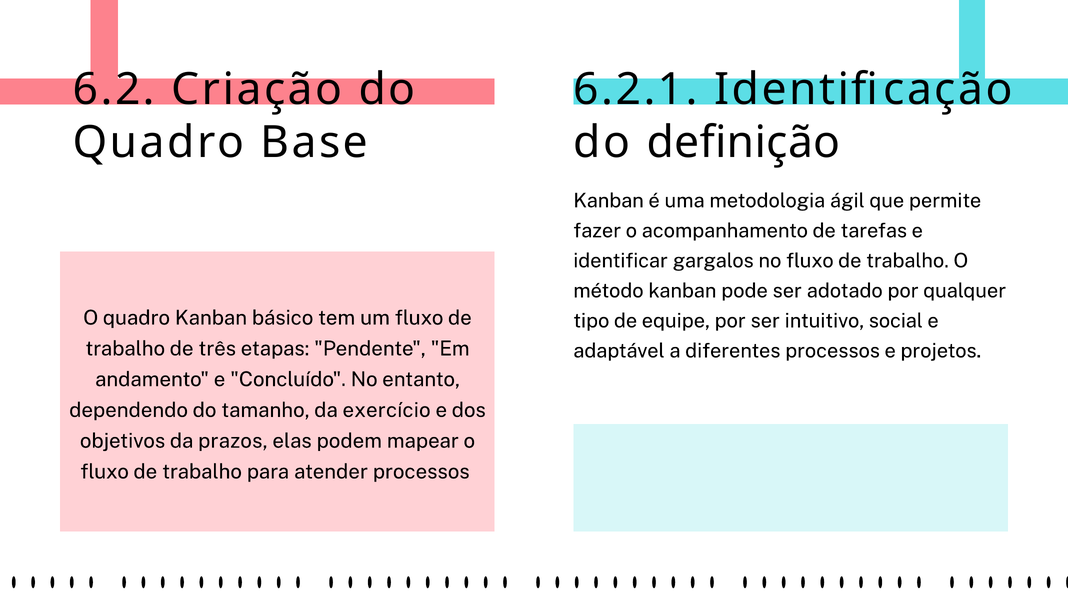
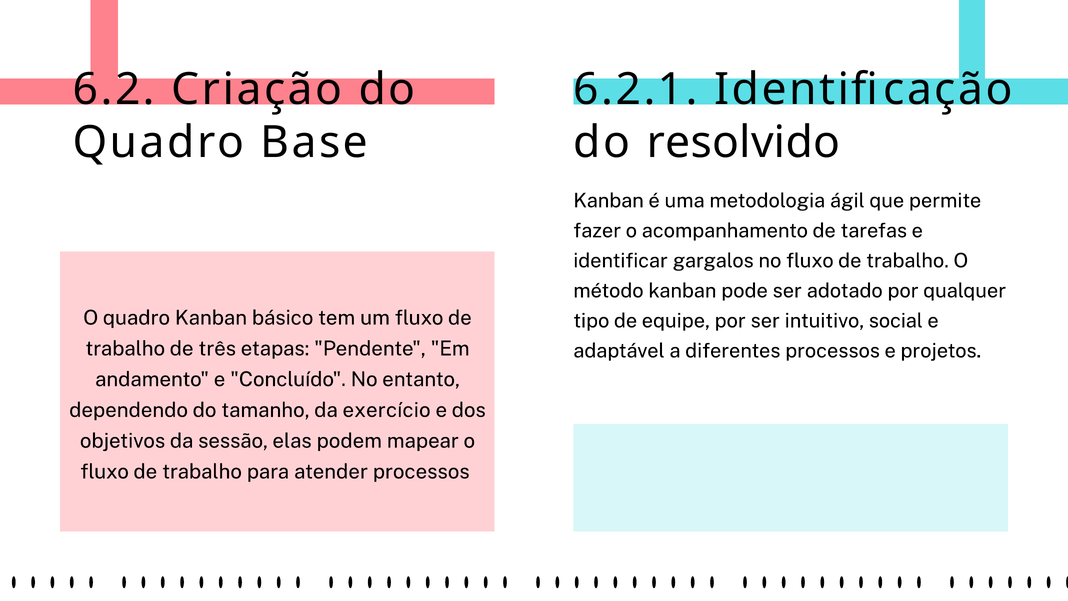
definição: definição -> resolvido
prazos: prazos -> sessão
